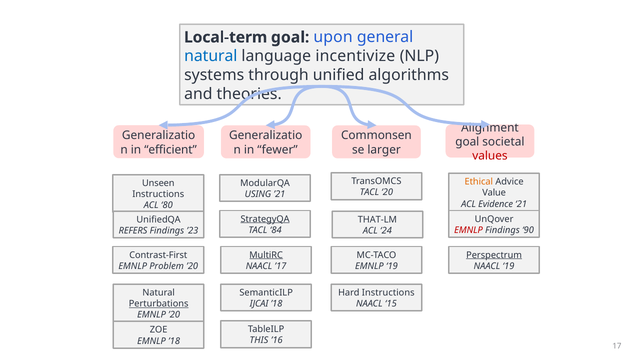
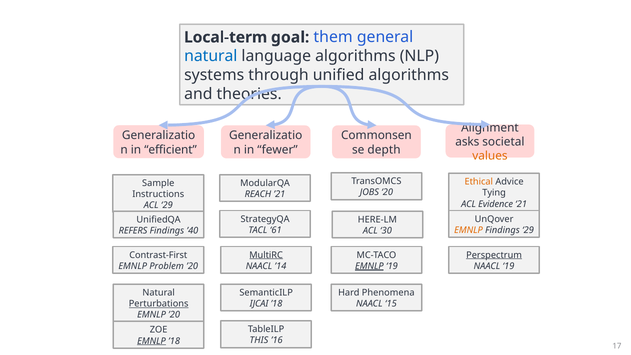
upon: upon -> them
language incentivize: incentivize -> algorithms
goal at (467, 142): goal -> asks
larger: larger -> depth
values colour: red -> orange
Unseen: Unseen -> Sample
TACL at (369, 192): TACL -> JOBS
Value: Value -> Tying
USING: USING -> REACH
ACL 80: 80 -> 29
StrategyQA underline: present -> none
THAT-LM: THAT-LM -> HERE-LM
84: 84 -> 61
EMNLP at (469, 230) colour: red -> orange
Findings 90: 90 -> 29
’23: ’23 -> ’40
24: 24 -> 30
’17: ’17 -> ’14
EMNLP at (369, 266) underline: none -> present
Hard Instructions: Instructions -> Phenomena
EMNLP at (152, 341) underline: none -> present
